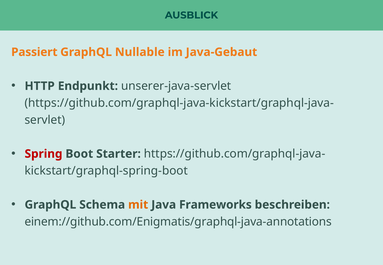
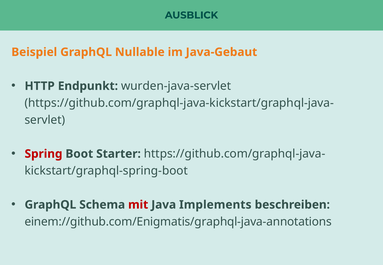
Passiert: Passiert -> Beispiel
unserer-java-servlet: unserer-java-servlet -> wurden-java-servlet
mit colour: orange -> red
Frameworks: Frameworks -> Implements
